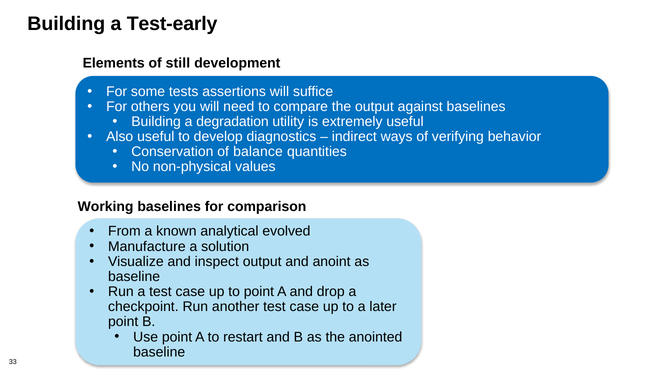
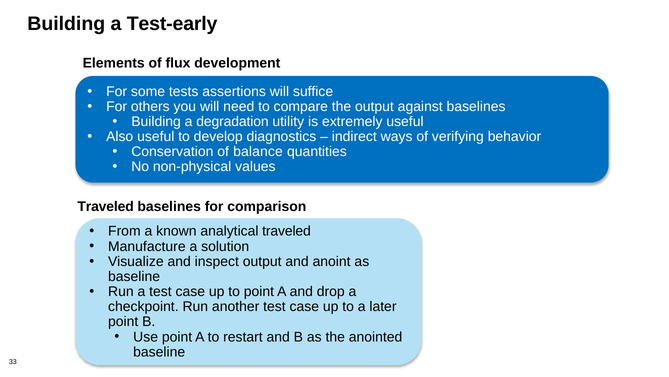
still: still -> flux
Working at (106, 207): Working -> Traveled
analytical evolved: evolved -> traveled
